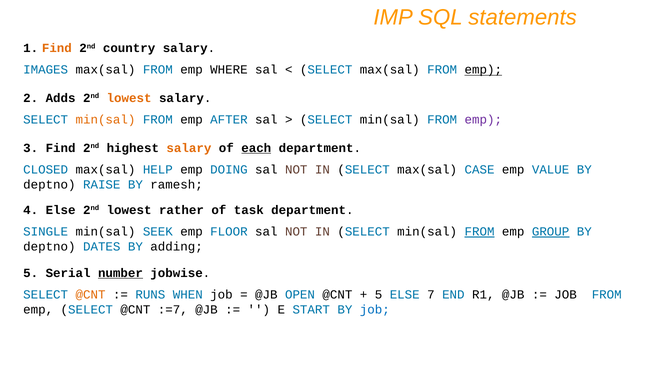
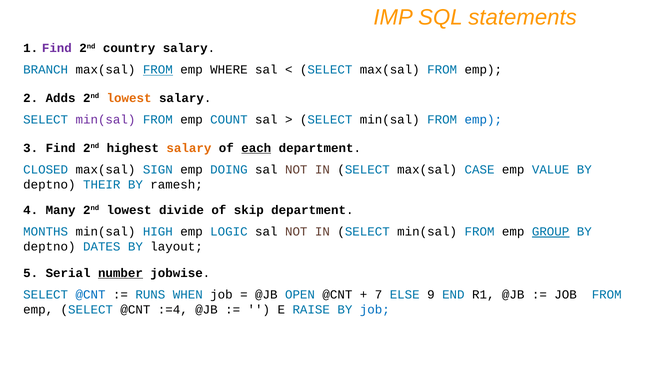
Find at (57, 48) colour: orange -> purple
IMAGES: IMAGES -> BRANCH
FROM at (158, 70) underline: none -> present
emp at (483, 70) underline: present -> none
min(sal at (105, 120) colour: orange -> purple
AFTER: AFTER -> COUNT
emp at (483, 120) colour: purple -> blue
HELP: HELP -> SIGN
RAISE: RAISE -> THEIR
4 Else: Else -> Many
rather: rather -> divide
task: task -> skip
SINGLE: SINGLE -> MONTHS
SEEK: SEEK -> HIGH
FLOOR: FLOOR -> LOGIC
FROM at (480, 232) underline: present -> none
adding: adding -> layout
@CNT at (91, 295) colour: orange -> blue
5 at (379, 295): 5 -> 7
7: 7 -> 9
:=7: :=7 -> :=4
START: START -> RAISE
